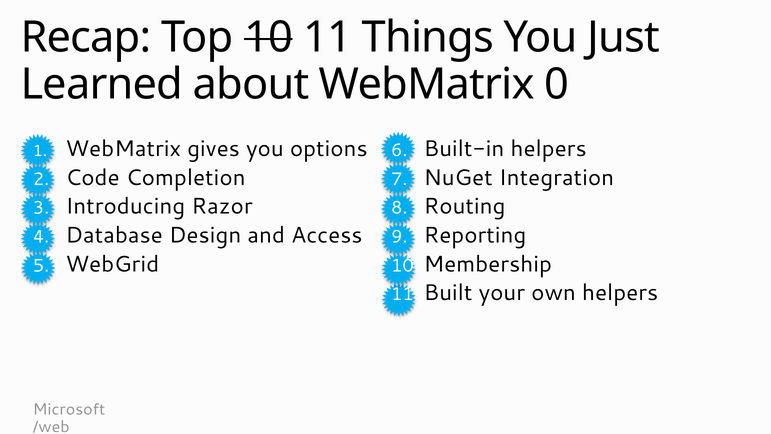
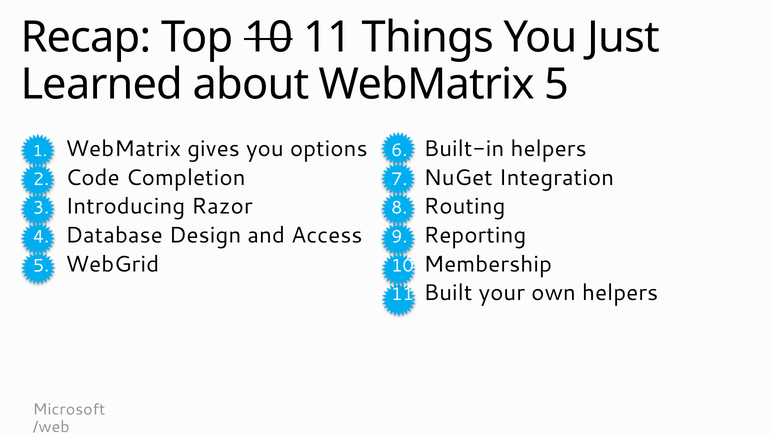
WebMatrix 0: 0 -> 5
